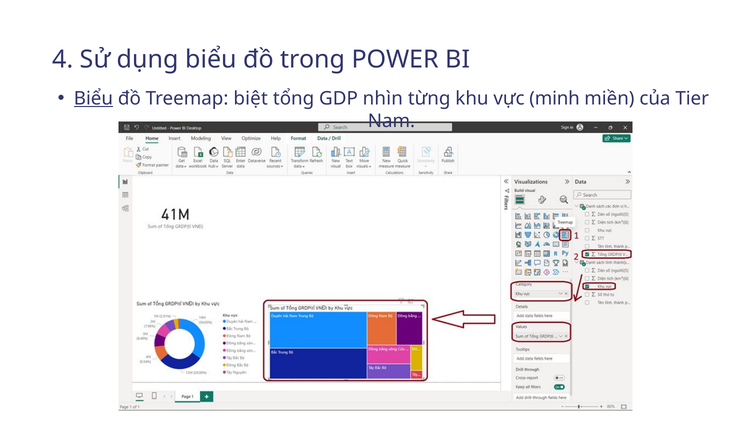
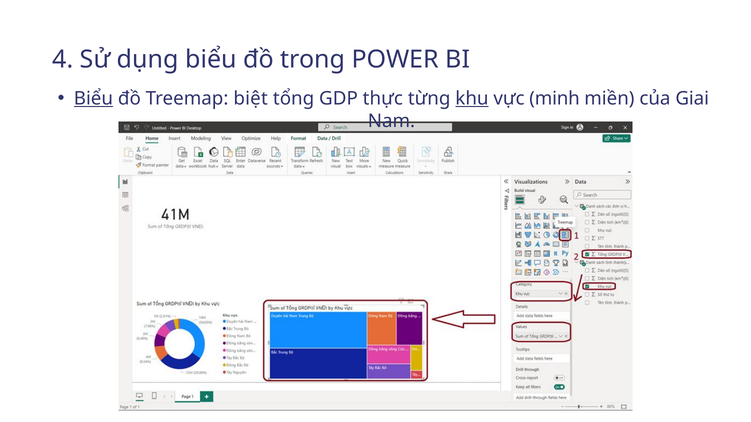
nhìn: nhìn -> thực
khu underline: none -> present
Tier: Tier -> Giai
